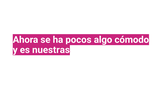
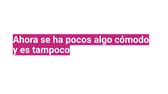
nuestras: nuestras -> tampoco
